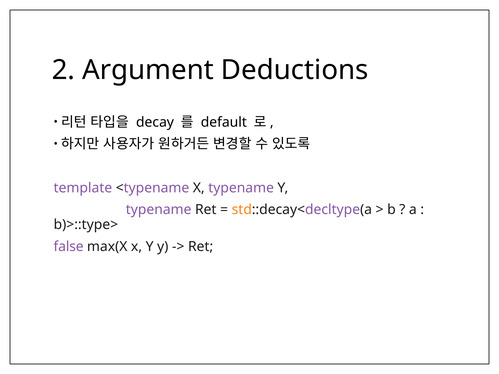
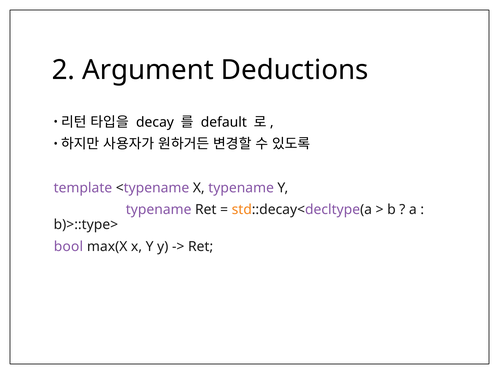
false: false -> bool
